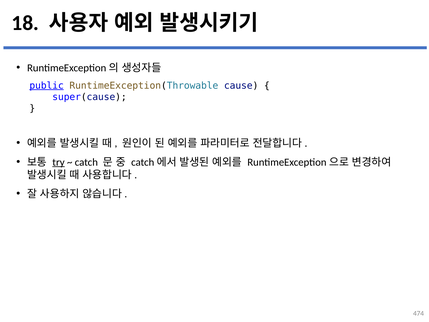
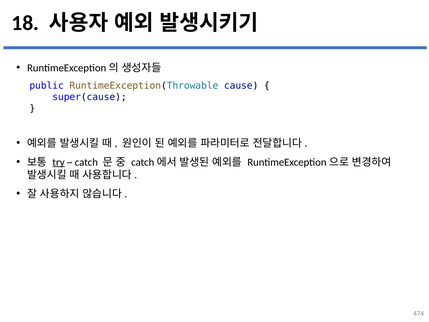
public underline: present -> none
